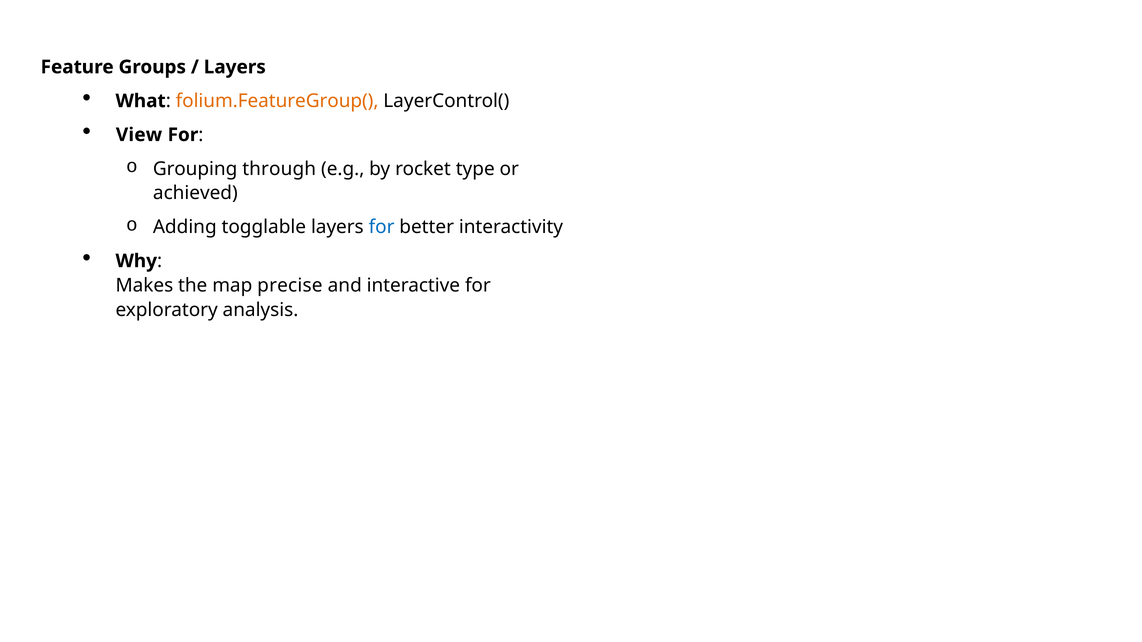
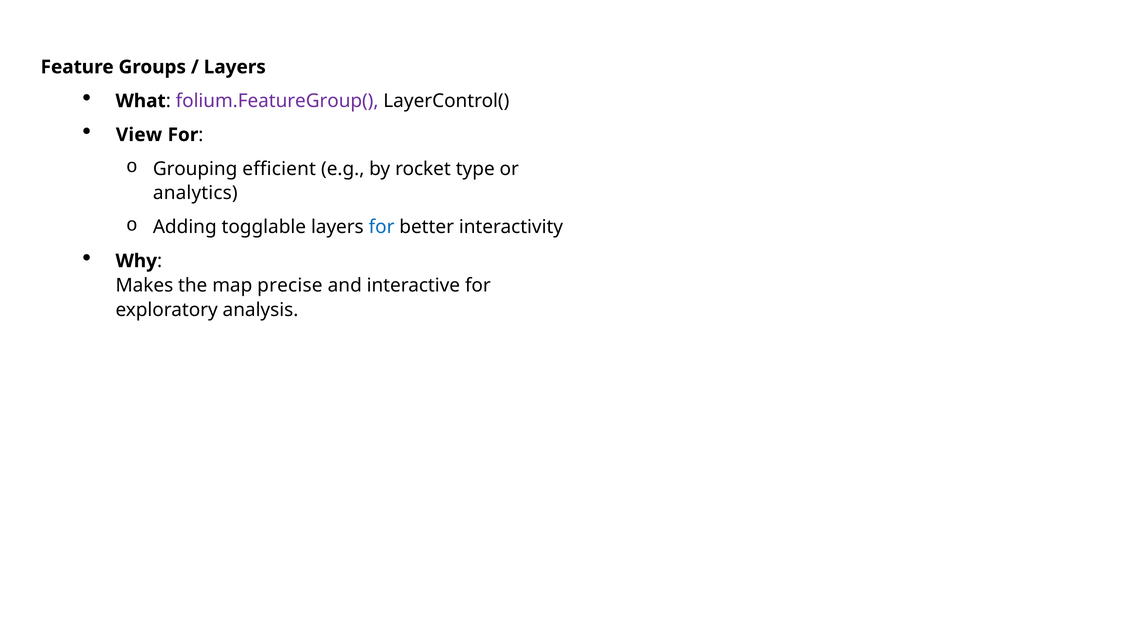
folium.FeatureGroup( colour: orange -> purple
through: through -> efficient
achieved: achieved -> analytics
